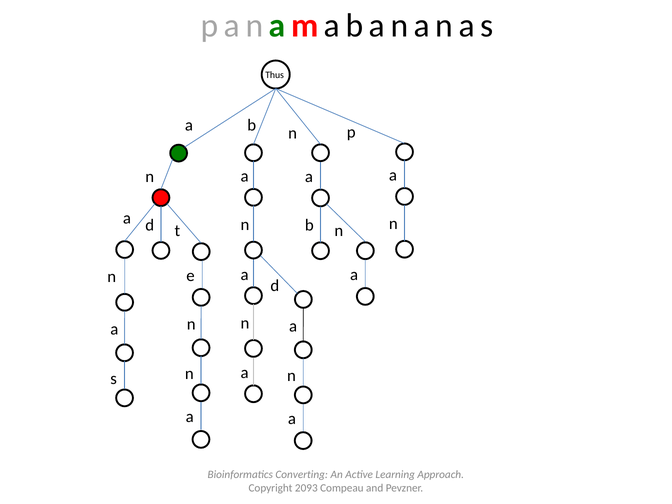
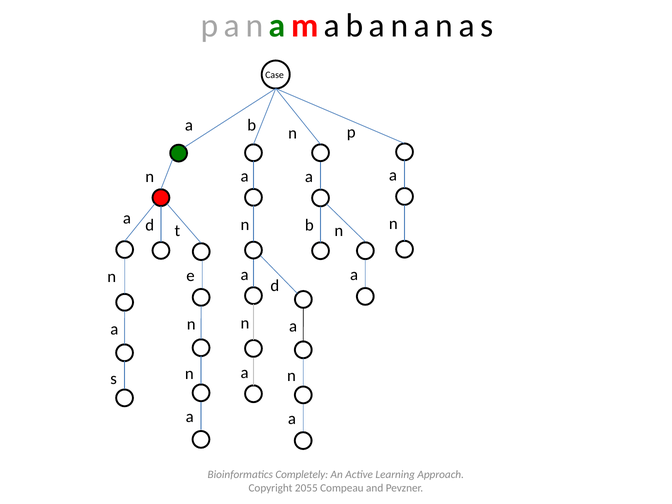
Thus: Thus -> Case
Converting: Converting -> Completely
2093: 2093 -> 2055
